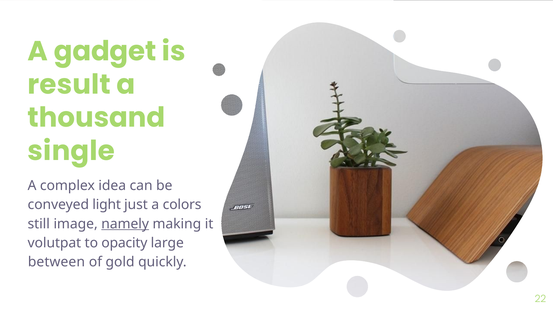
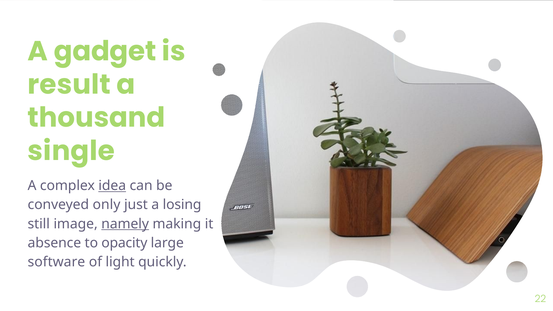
idea underline: none -> present
light: light -> only
colors: colors -> losing
volutpat: volutpat -> absence
between: between -> software
gold: gold -> light
